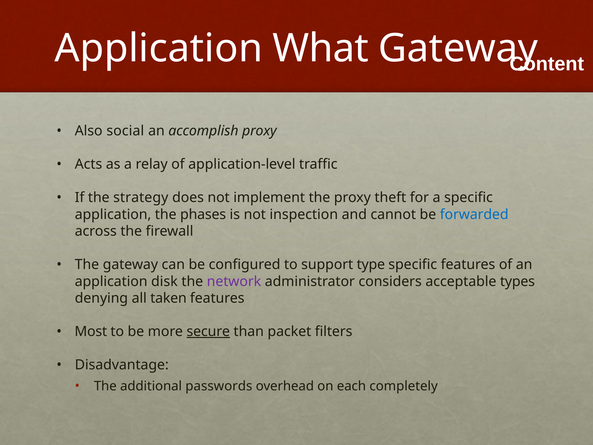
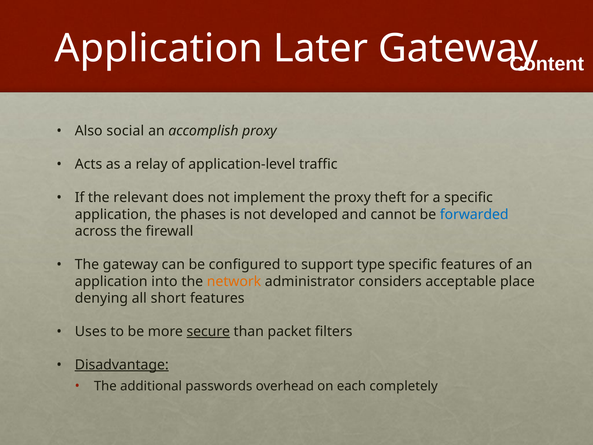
What: What -> Later
strategy: strategy -> relevant
inspection: inspection -> developed
disk: disk -> into
network colour: purple -> orange
types: types -> place
taken: taken -> short
Most: Most -> Uses
Disadvantage underline: none -> present
